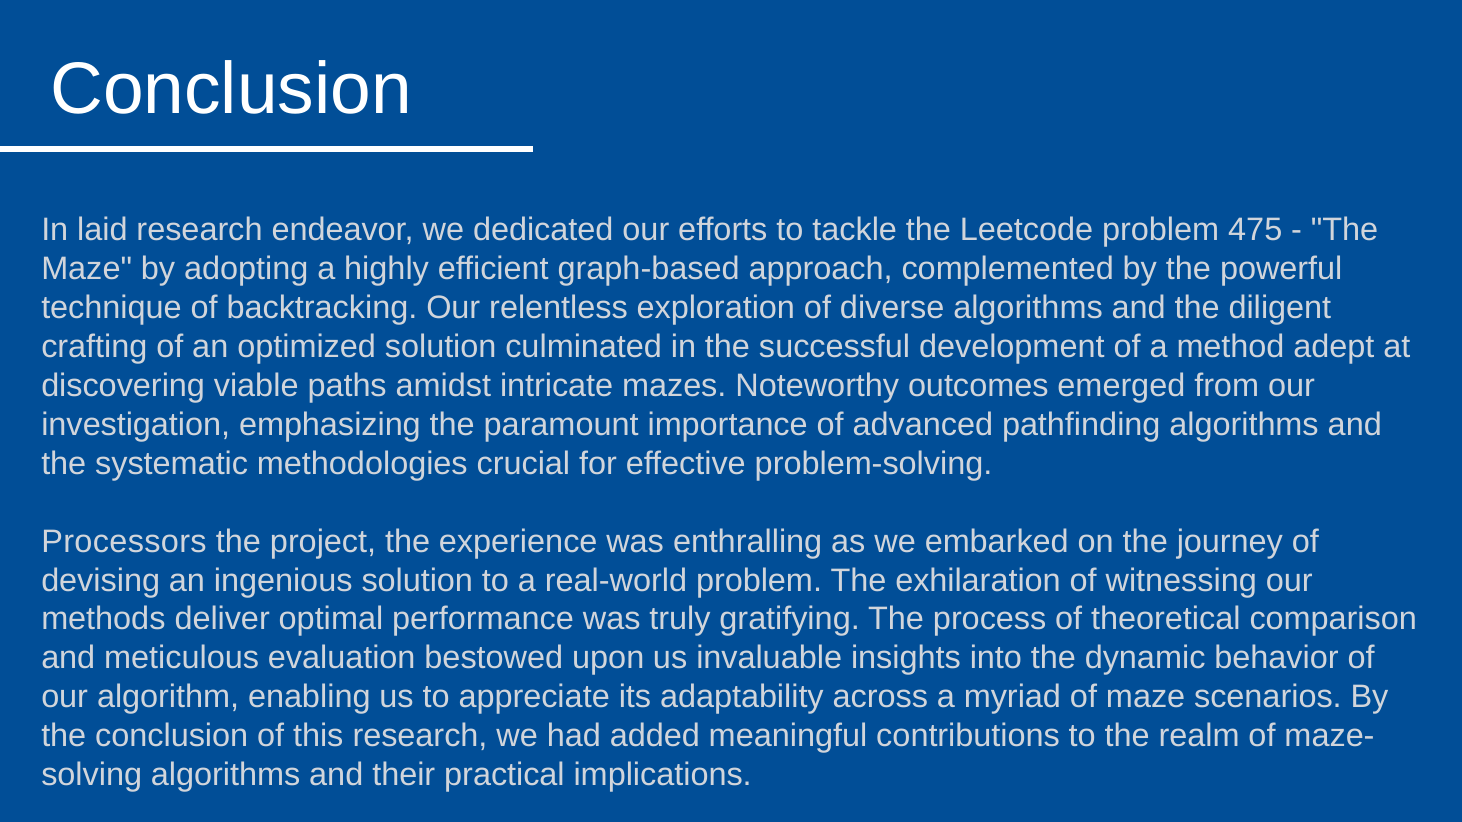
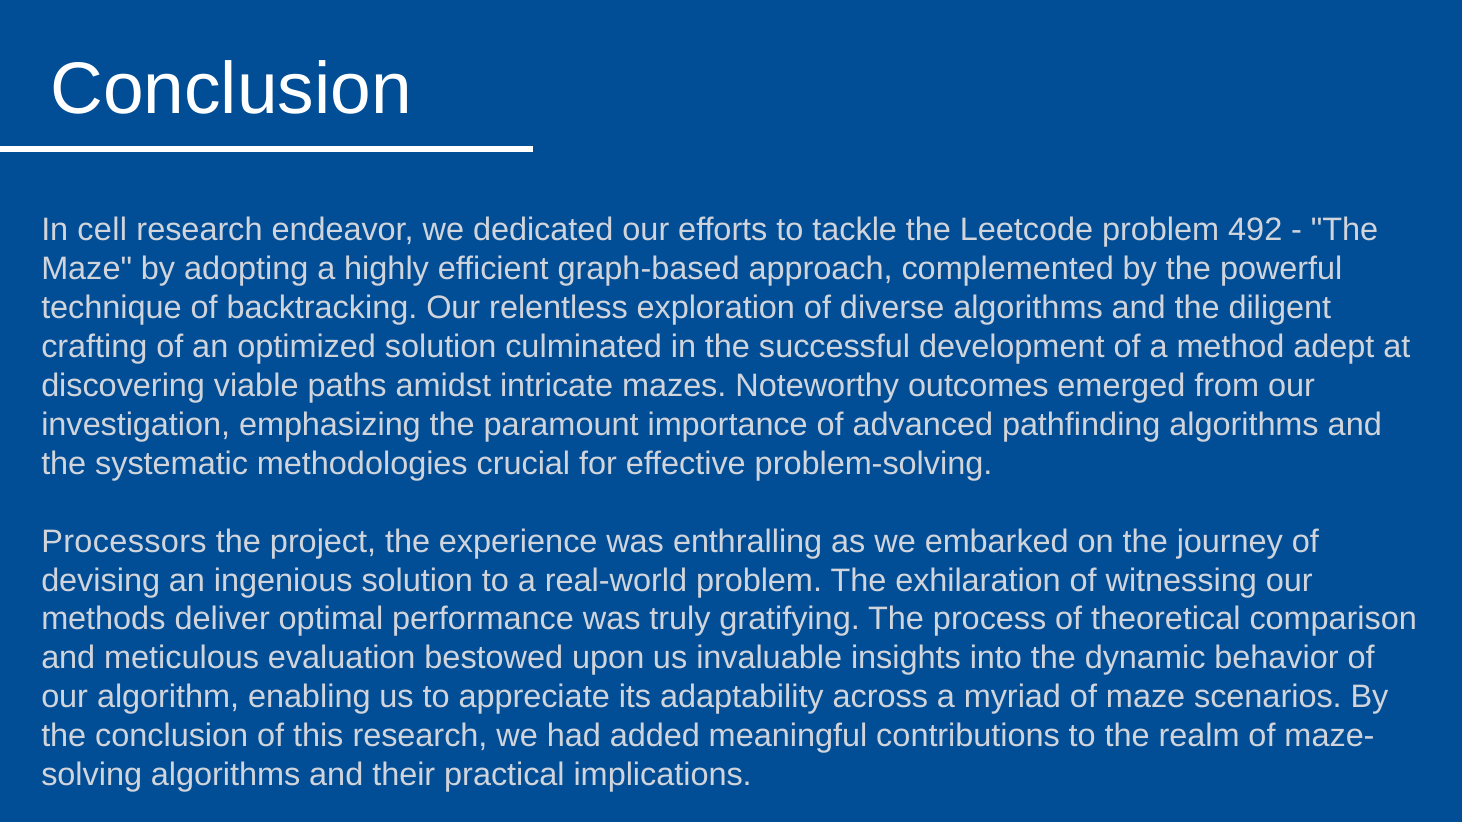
laid: laid -> cell
475: 475 -> 492
